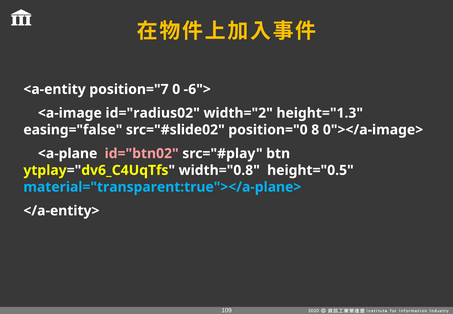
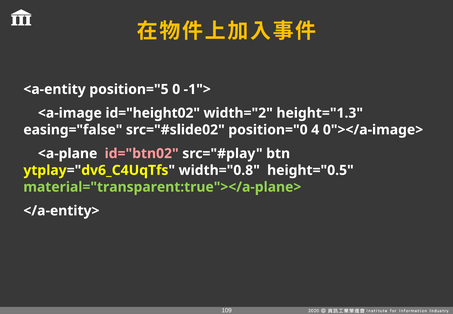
position="7: position="7 -> position="5
-6">: -6"> -> -1">
id="radius02: id="radius02 -> id="height02
8: 8 -> 4
material="transparent:true"></a-plane> colour: light blue -> light green
